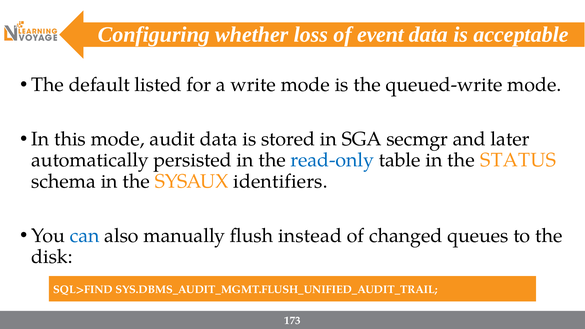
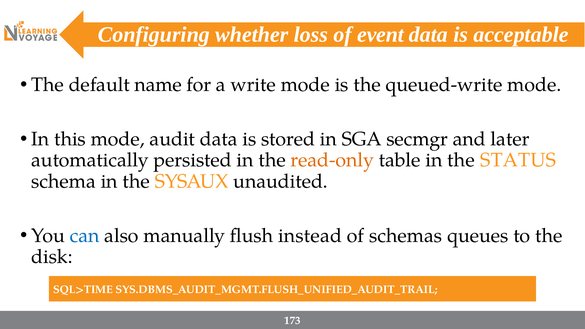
listed: listed -> name
read-only colour: blue -> orange
identifiers: identifiers -> unaudited
changed: changed -> schemas
SQL>FIND: SQL>FIND -> SQL>TIME
